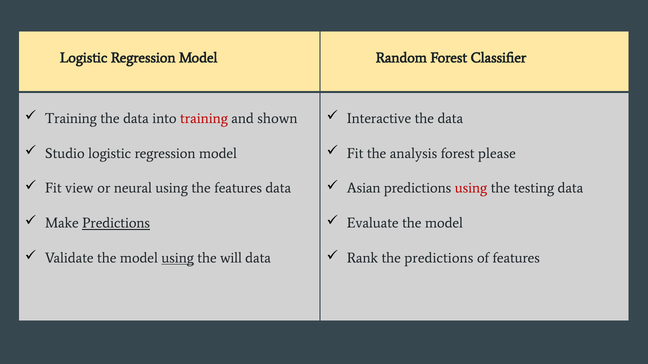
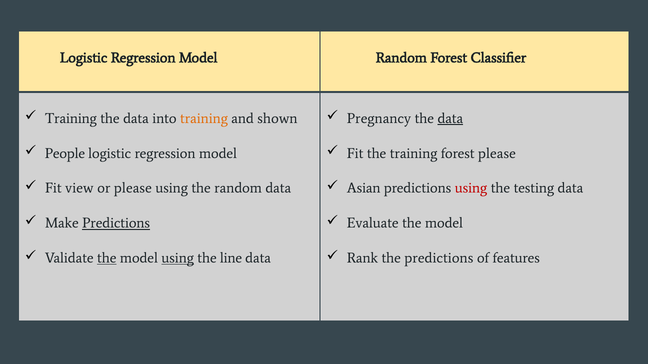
training at (204, 118) colour: red -> orange
Interactive: Interactive -> Pregnancy
data at (450, 118) underline: none -> present
Studio: Studio -> People
the analysis: analysis -> training
or neural: neural -> please
the features: features -> random
the at (107, 258) underline: none -> present
will: will -> line
